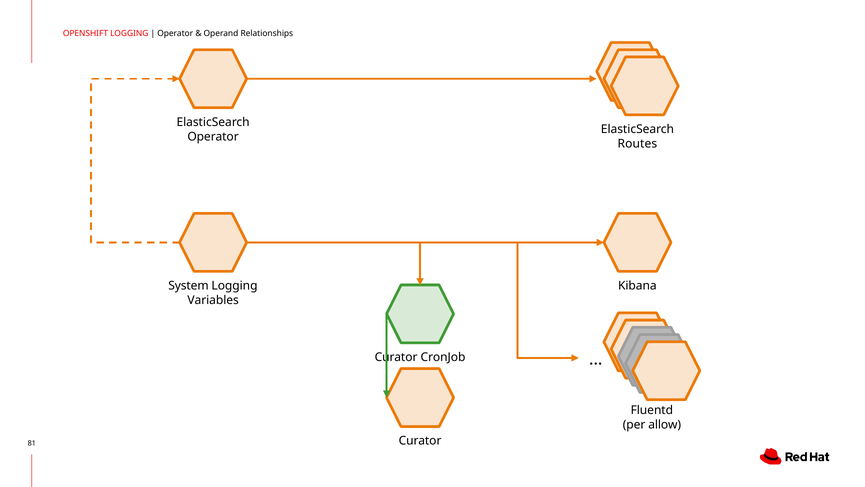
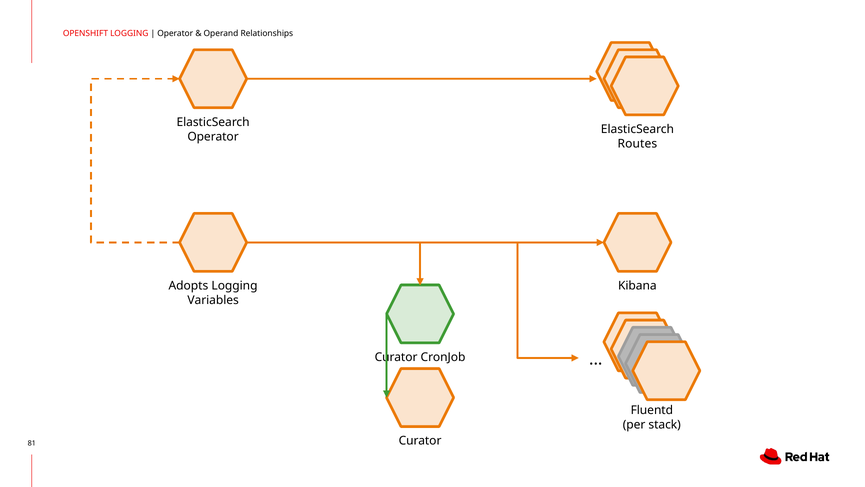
System: System -> Adopts
allow: allow -> stack
